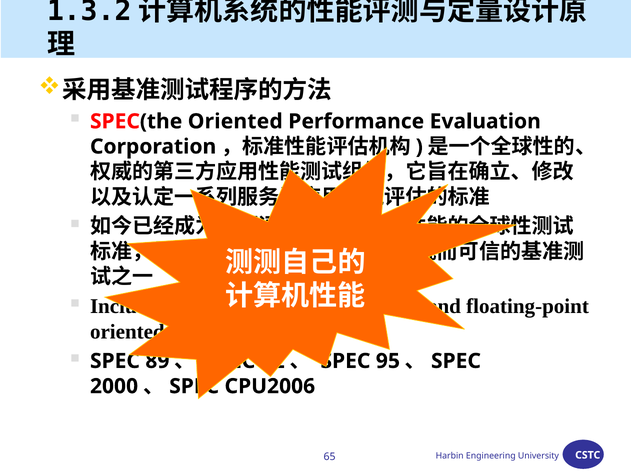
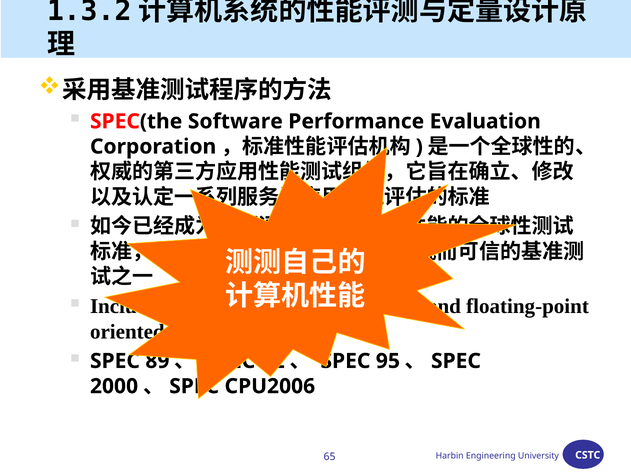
SPEC(the Oriented: Oriented -> Software
